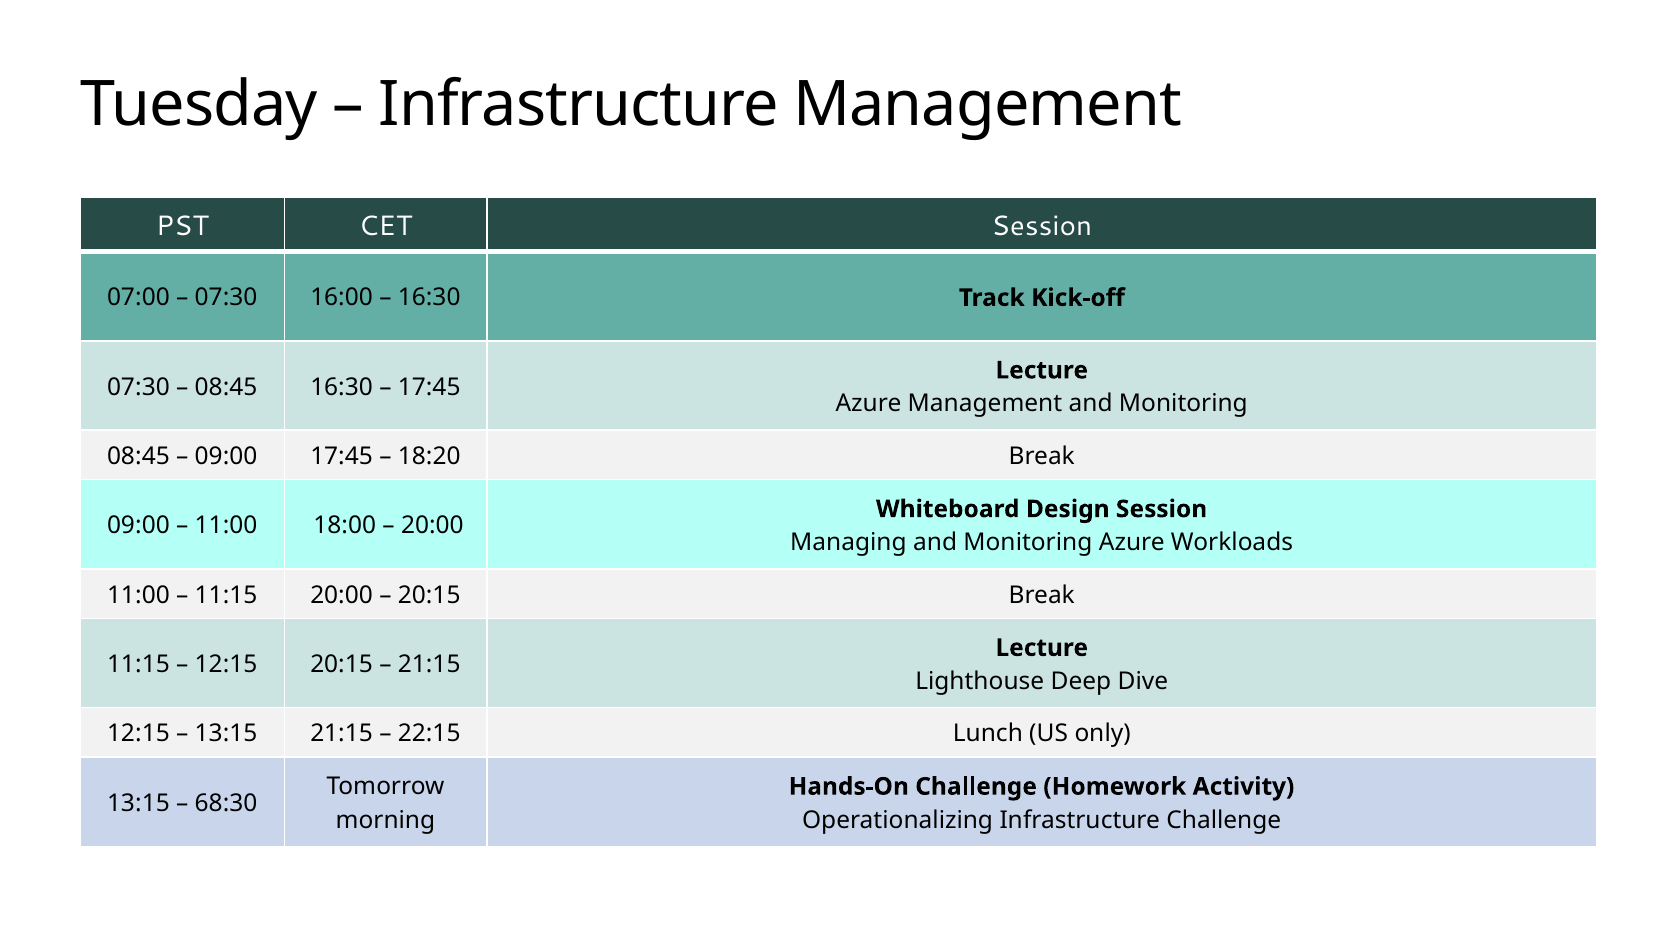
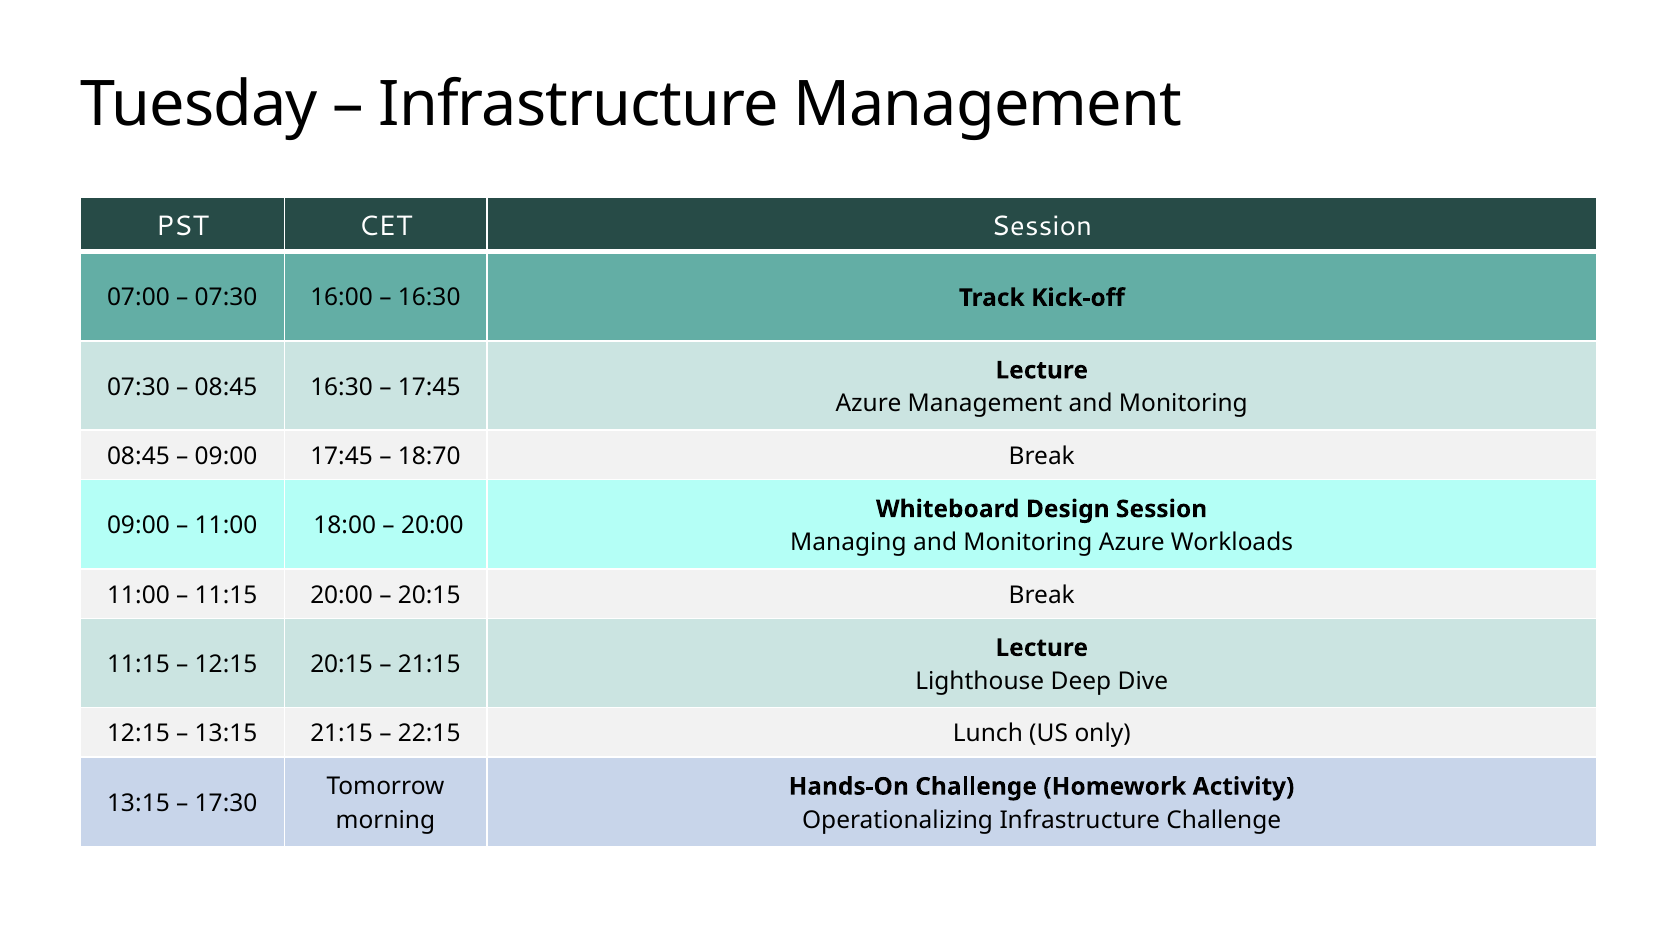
18:20: 18:20 -> 18:70
68:30: 68:30 -> 17:30
